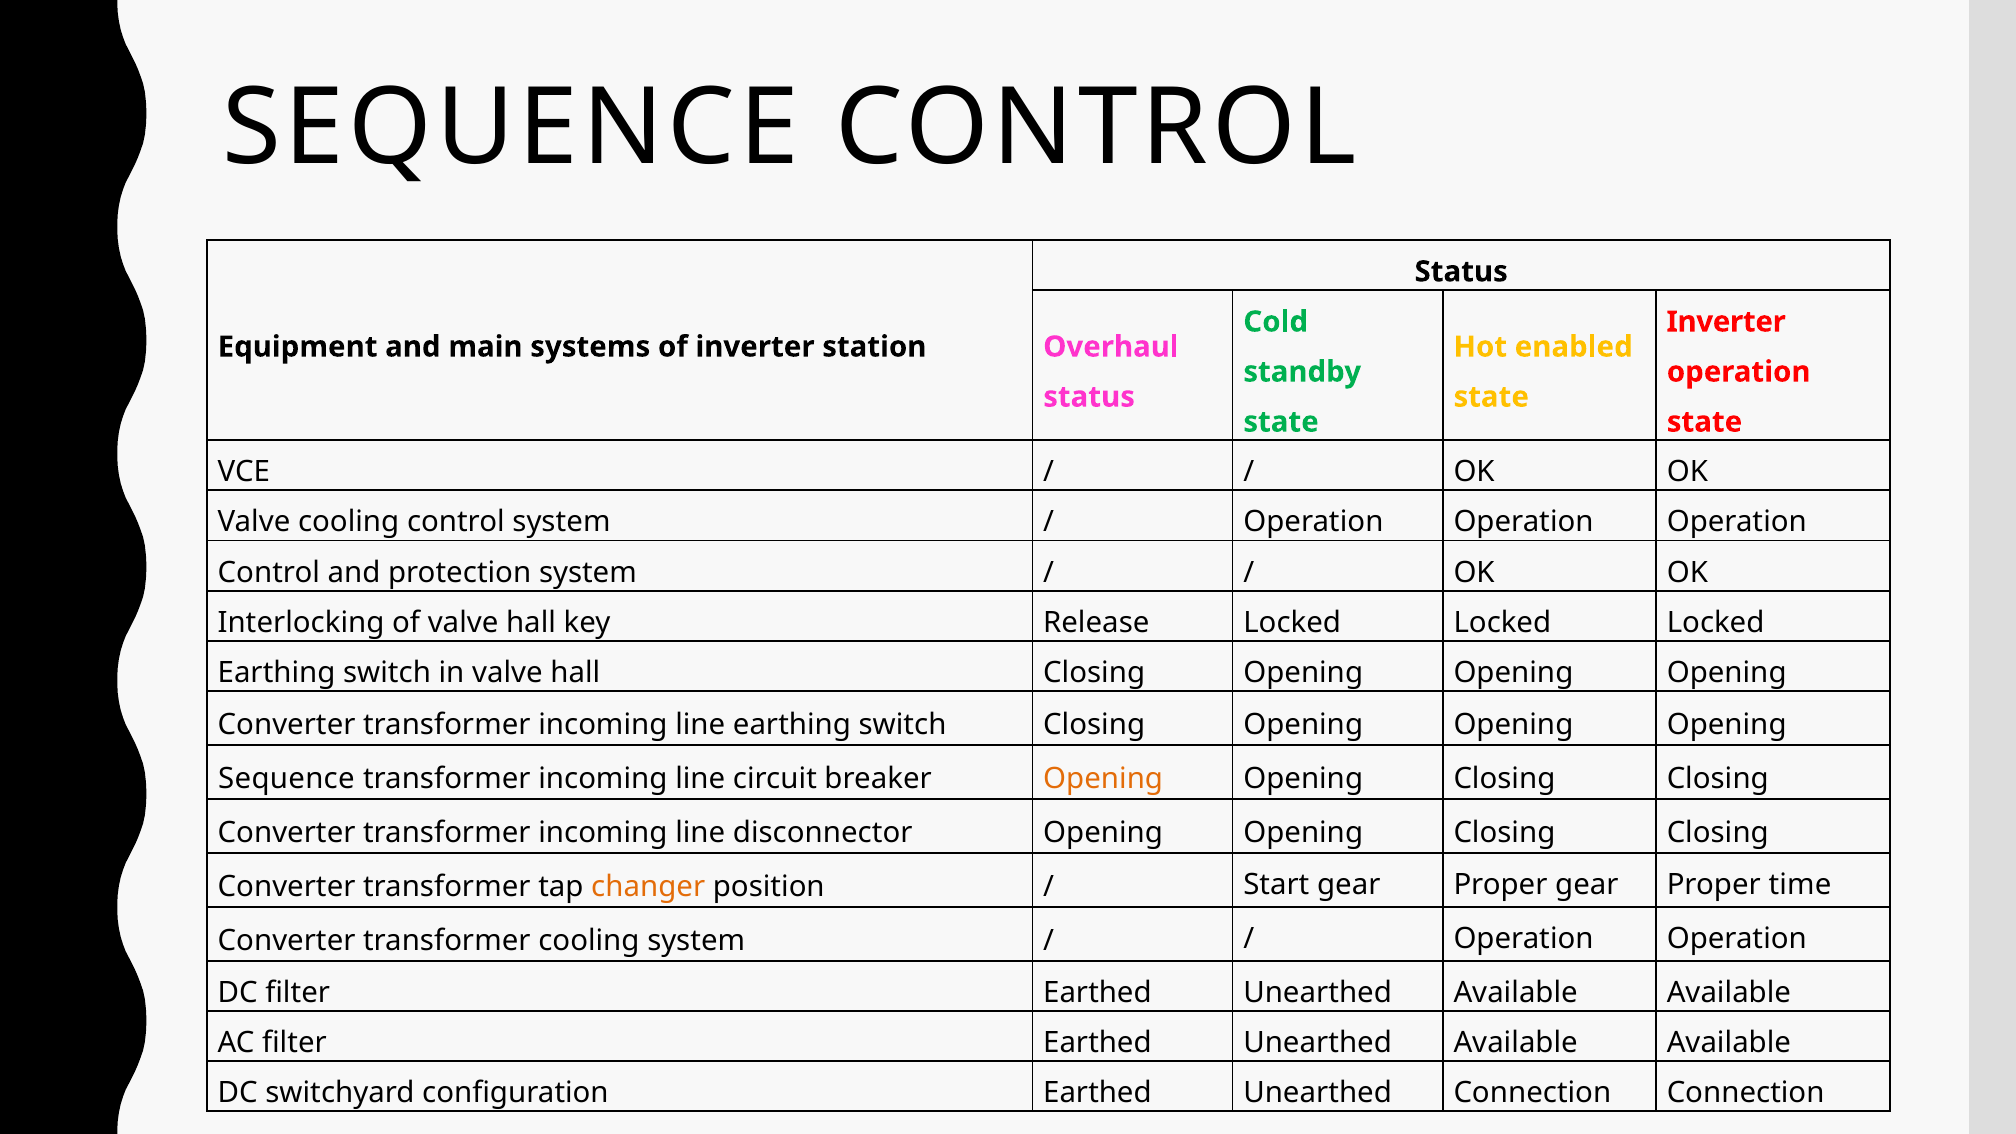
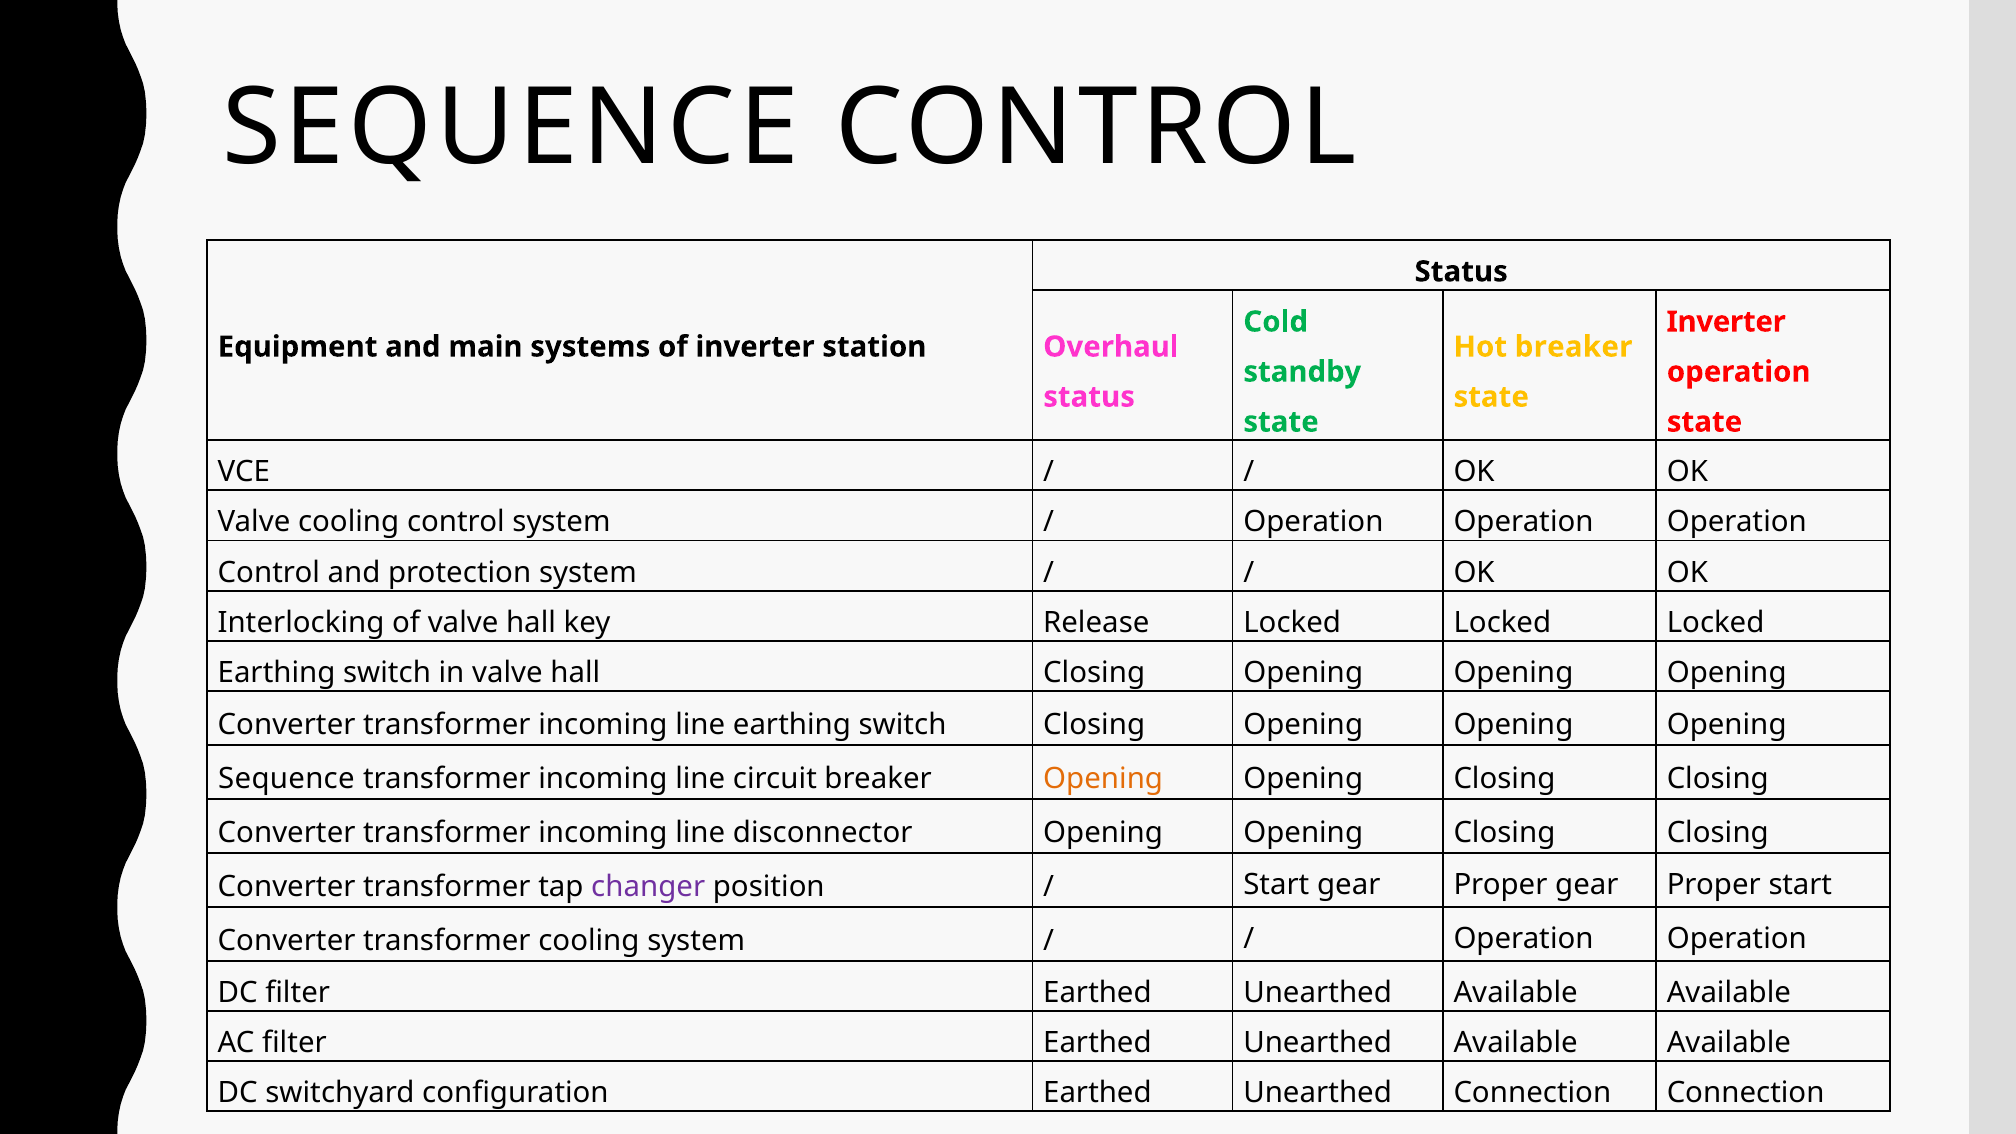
Hot enabled: enabled -> breaker
changer colour: orange -> purple
Proper time: time -> start
